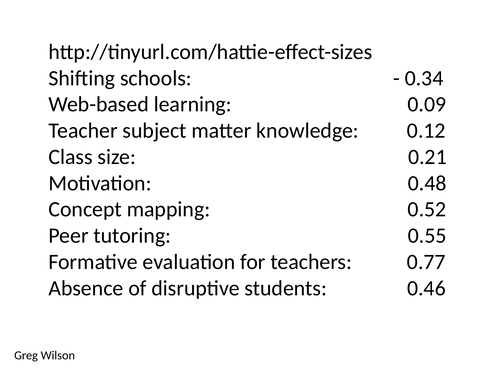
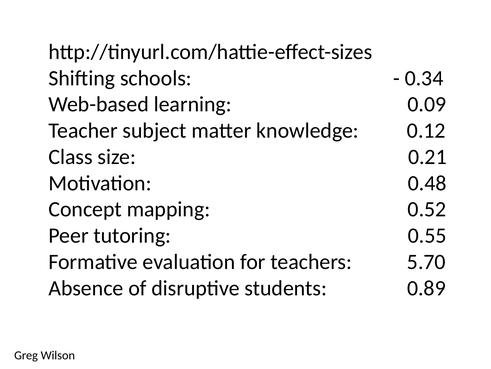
0.77: 0.77 -> 5.70
0.46: 0.46 -> 0.89
